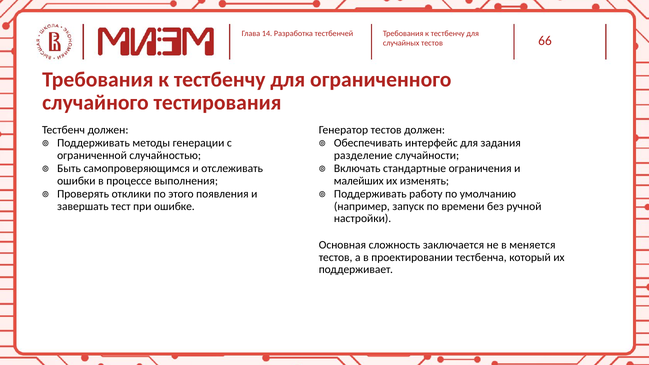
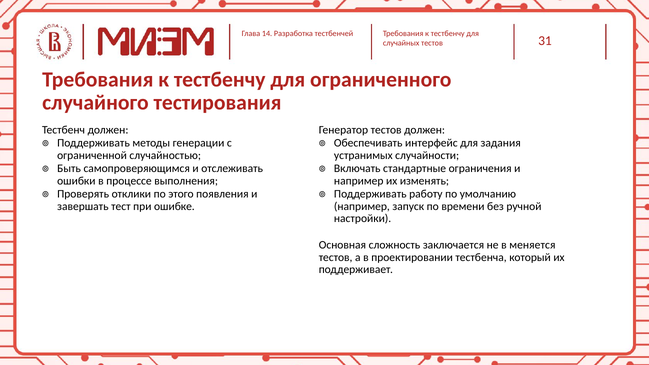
66: 66 -> 31
разделение: разделение -> устранимых
малейших at (359, 181): малейших -> например
